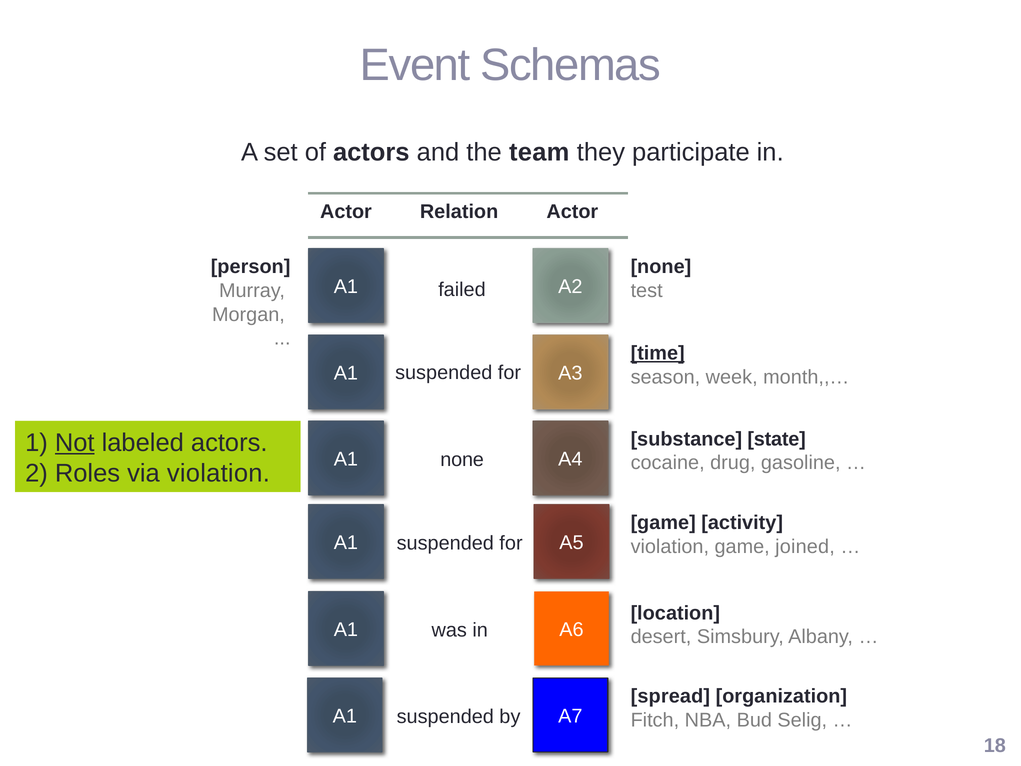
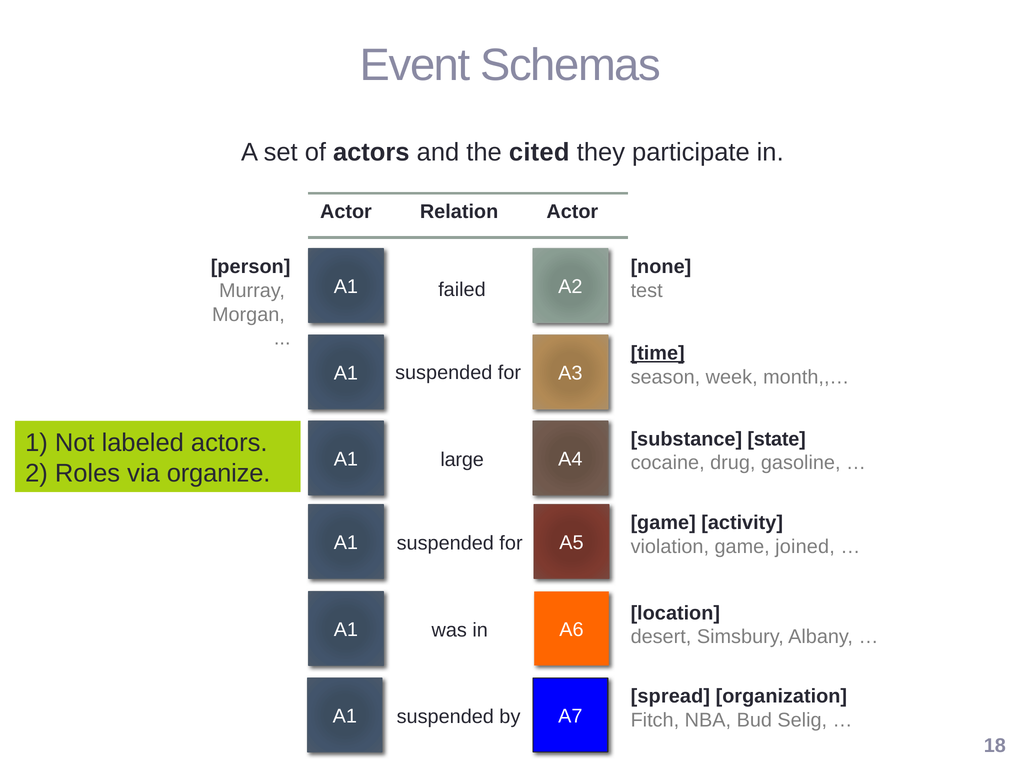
team: team -> cited
Not underline: present -> none
none at (462, 460): none -> large
via violation: violation -> organize
